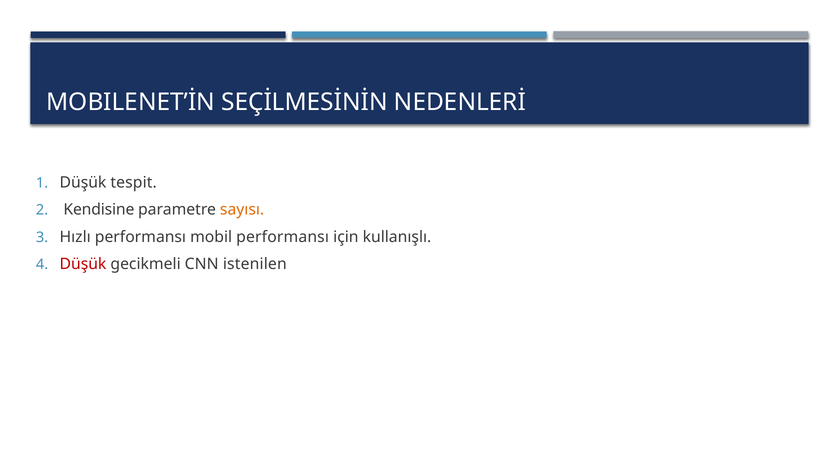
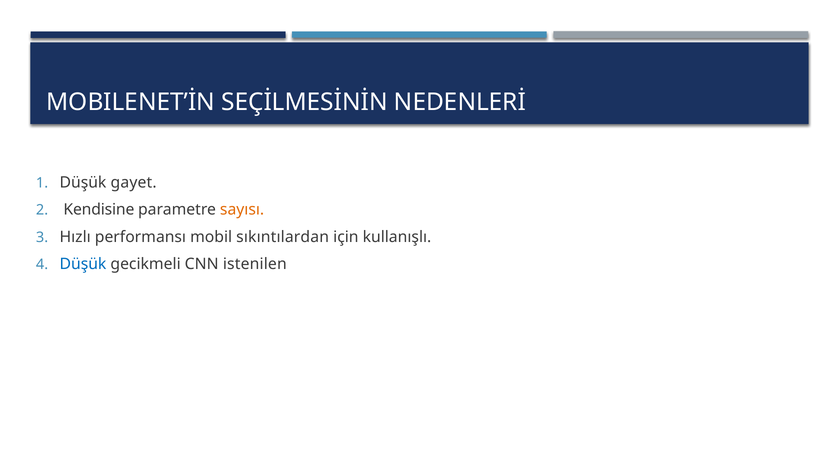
tespit: tespit -> gayet
mobil performansı: performansı -> sıkıntılardan
Düşük at (83, 264) colour: red -> blue
